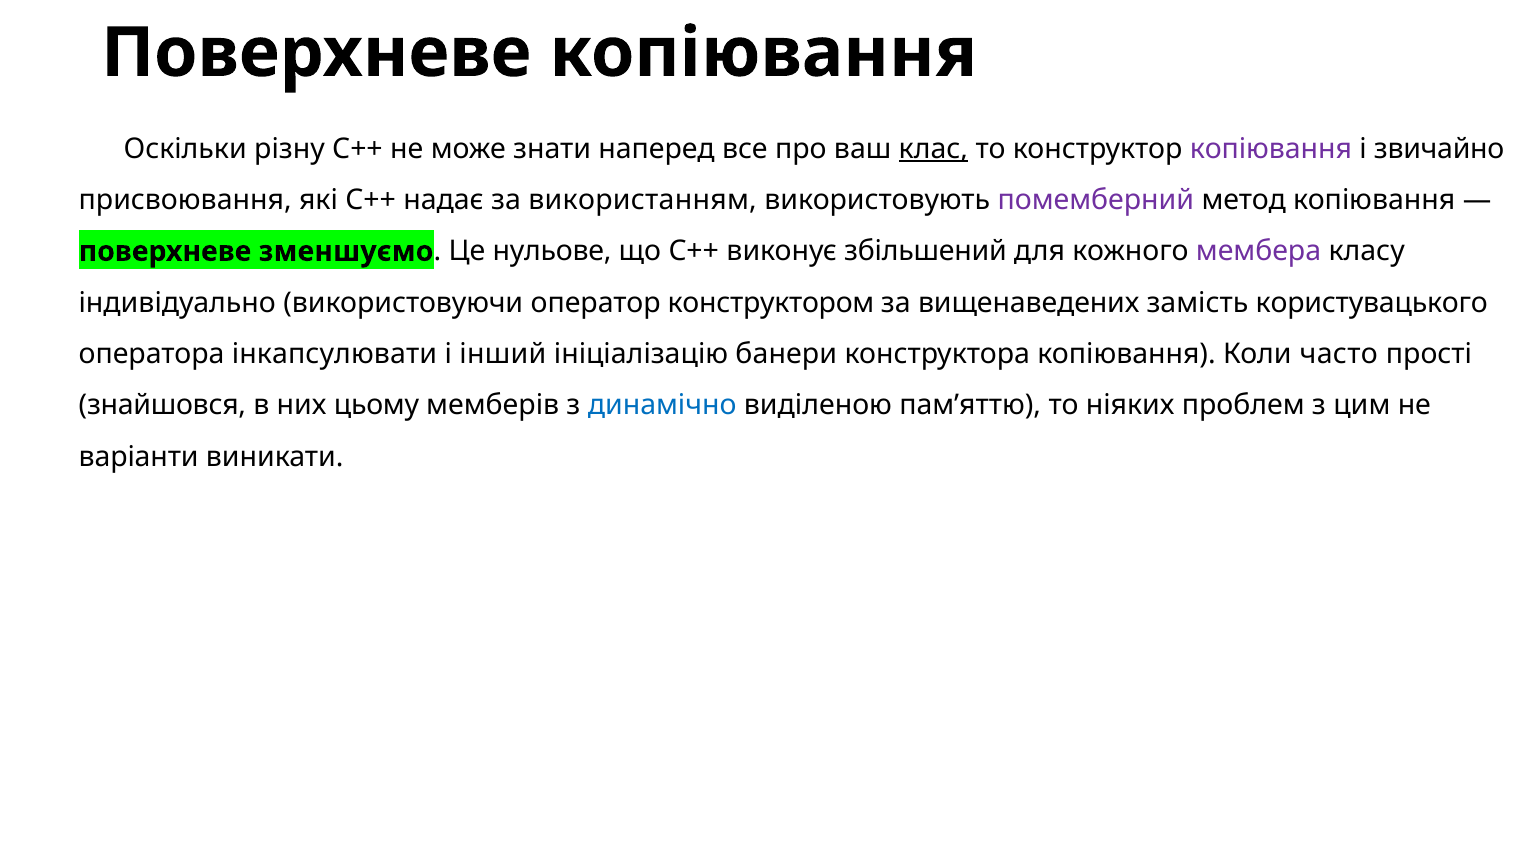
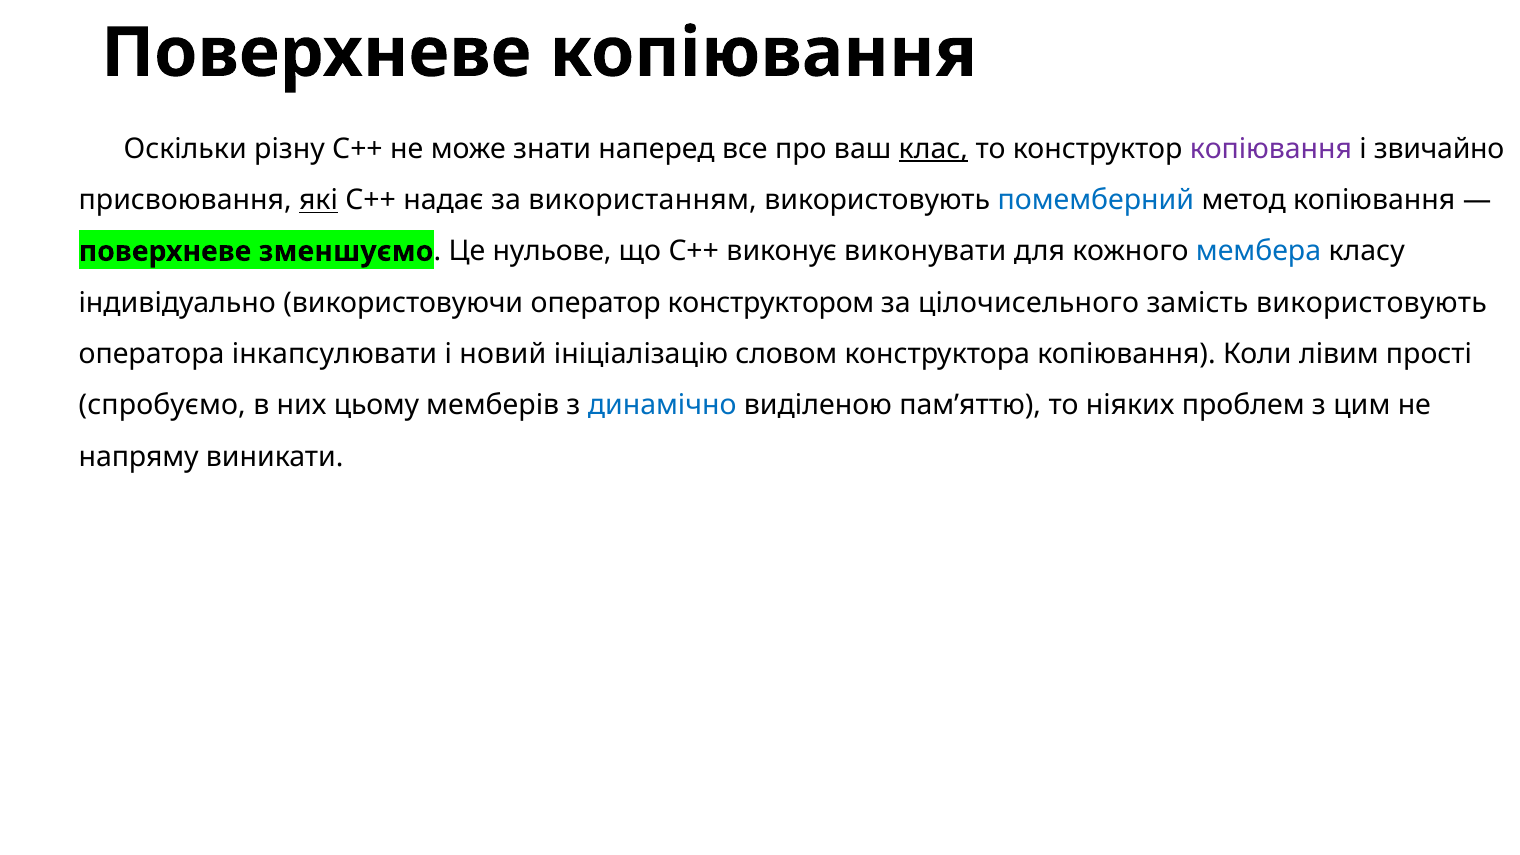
які underline: none -> present
помемберний colour: purple -> blue
збільшений: збільшений -> виконувати
мембера colour: purple -> blue
вищенаведених: вищенаведених -> цілочисельного
замість користувацького: користувацького -> використовують
інший: інший -> новий
банери: банери -> словом
часто: часто -> лівим
знайшовся: знайшовся -> спробуємо
варіанти: варіанти -> напряму
